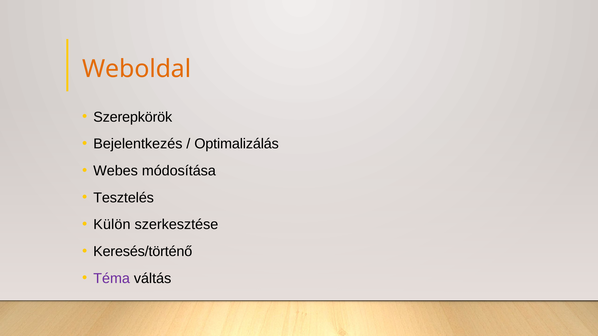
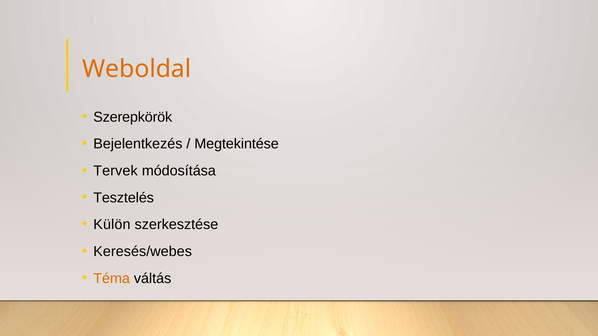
Optimalizálás: Optimalizálás -> Megtekintése
Webes: Webes -> Tervek
Keresés/történő: Keresés/történő -> Keresés/webes
Téma colour: purple -> orange
